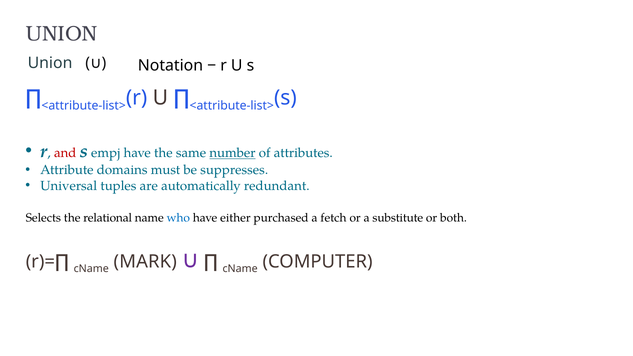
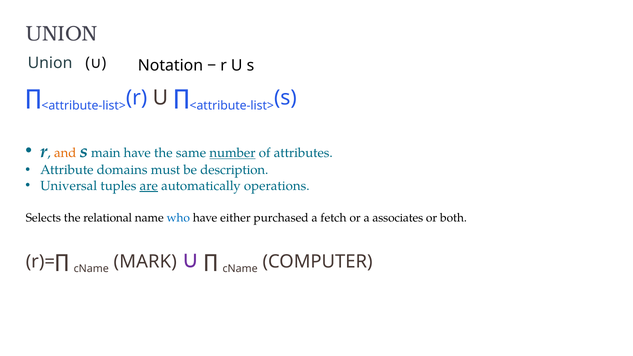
and colour: red -> orange
empj: empj -> main
suppresses: suppresses -> description
are underline: none -> present
redundant: redundant -> operations
substitute: substitute -> associates
